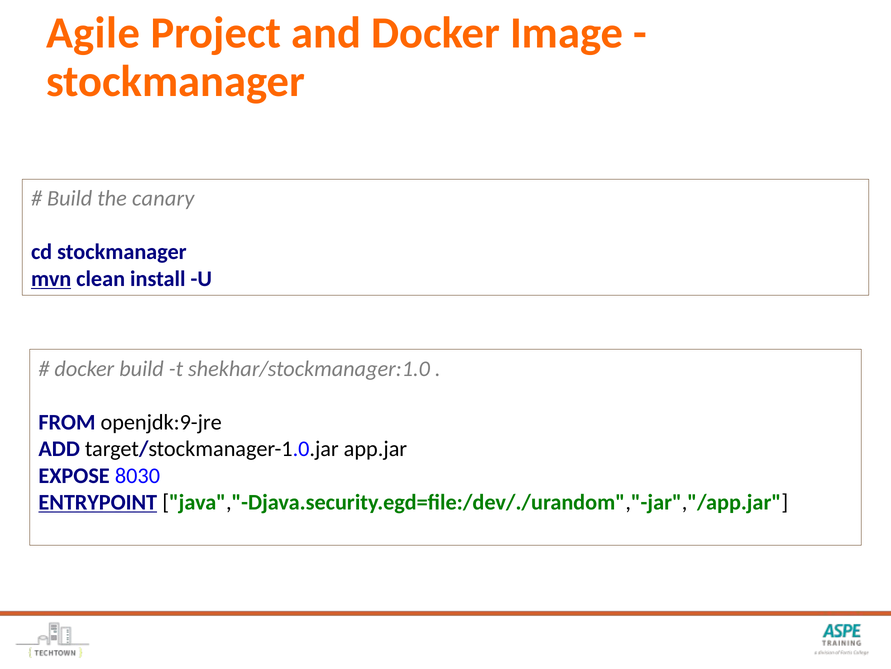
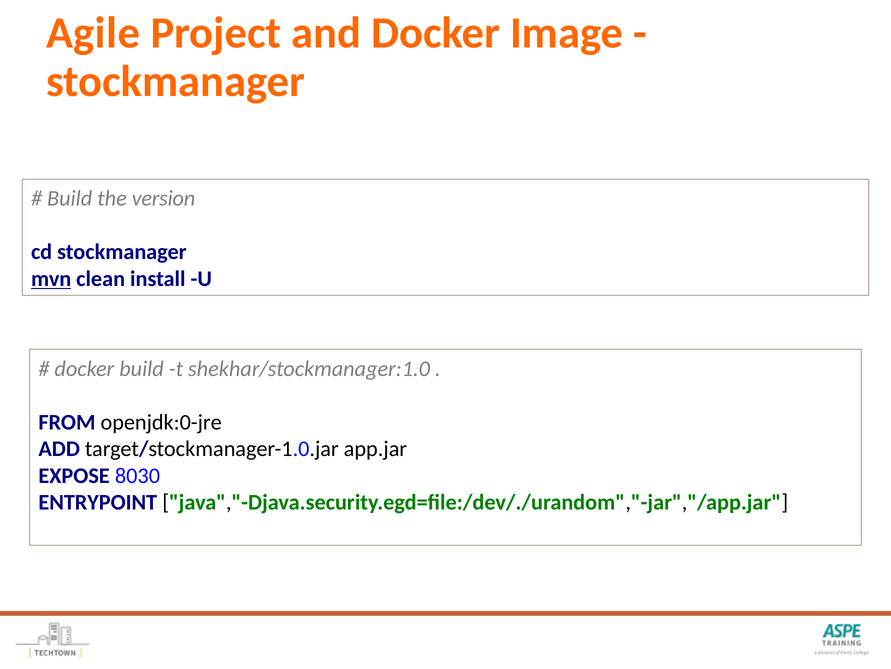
canary: canary -> version
openjdk:9-jre: openjdk:9-jre -> openjdk:0-jre
ENTRYPOINT underline: present -> none
